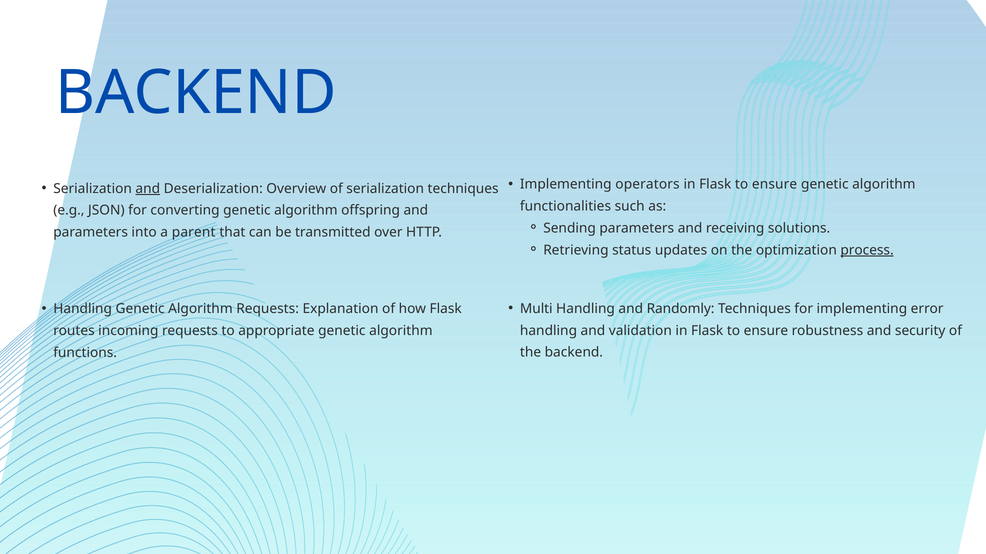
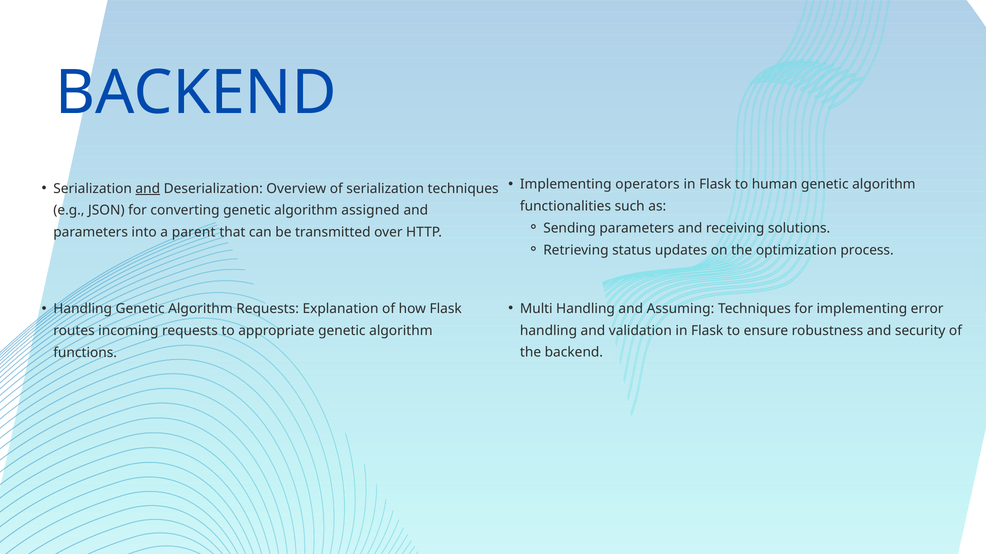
ensure at (775, 185): ensure -> human
offspring: offspring -> assigned
process underline: present -> none
Randomly: Randomly -> Assuming
